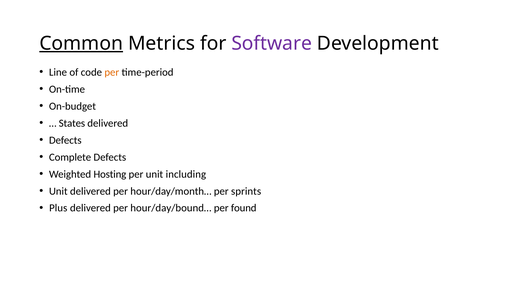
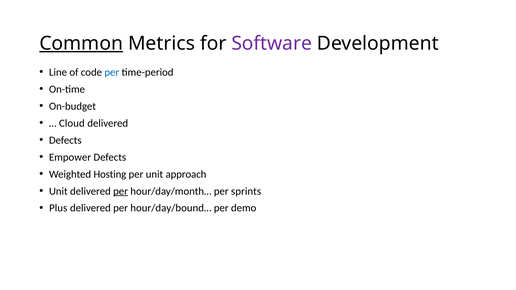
per at (112, 72) colour: orange -> blue
States: States -> Cloud
Complete: Complete -> Empower
including: including -> approach
per at (121, 191) underline: none -> present
found: found -> demo
